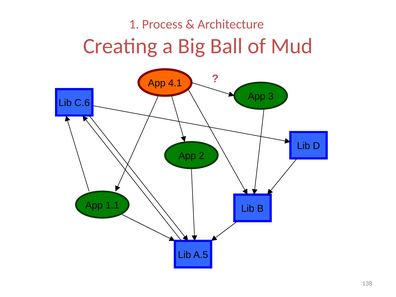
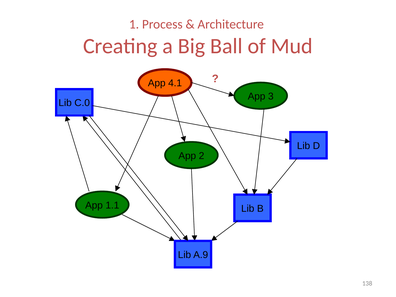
C.6: C.6 -> C.0
A.5: A.5 -> A.9
